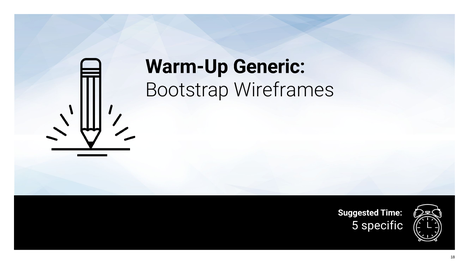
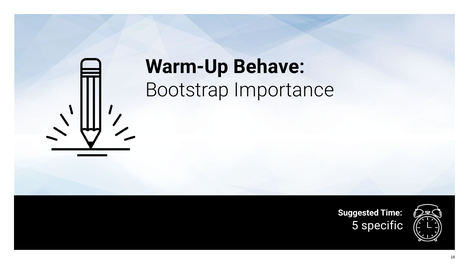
Generic: Generic -> Behave
Wireframes: Wireframes -> Importance
